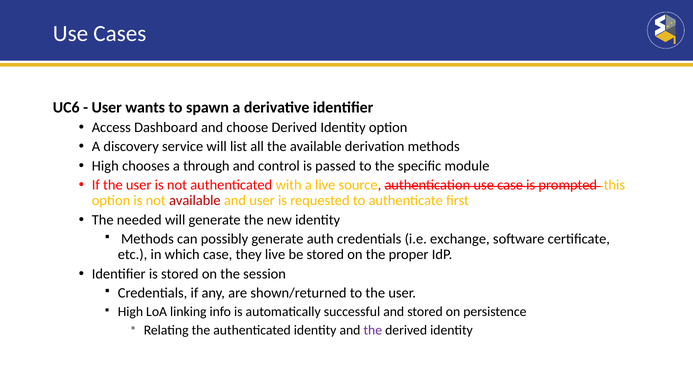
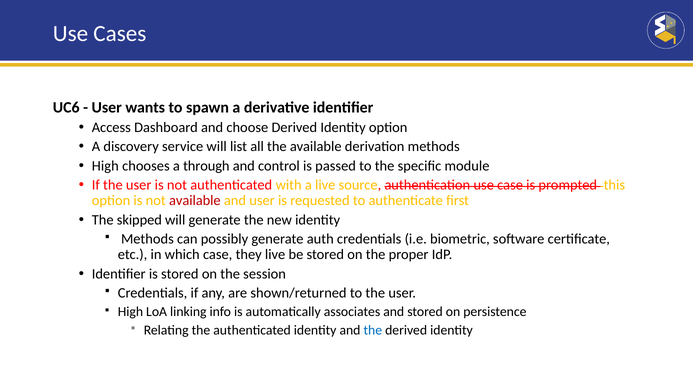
needed: needed -> skipped
exchange: exchange -> biometric
successful: successful -> associates
the at (373, 330) colour: purple -> blue
